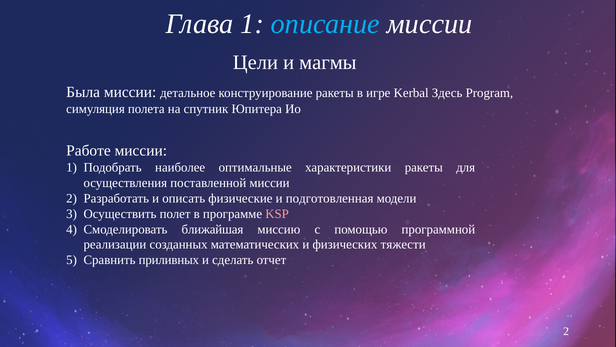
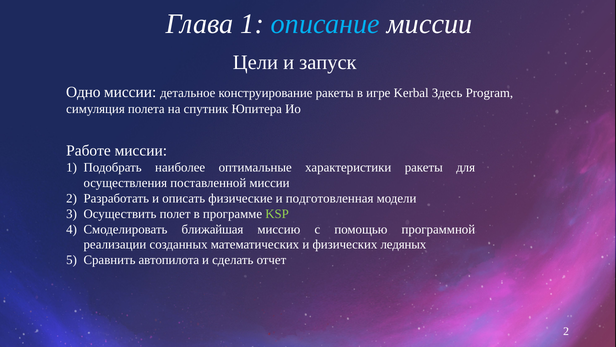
магмы: магмы -> запуск
Была: Была -> Одно
KSP colour: pink -> light green
тяжести: тяжести -> ледяных
приливных: приливных -> автопилота
